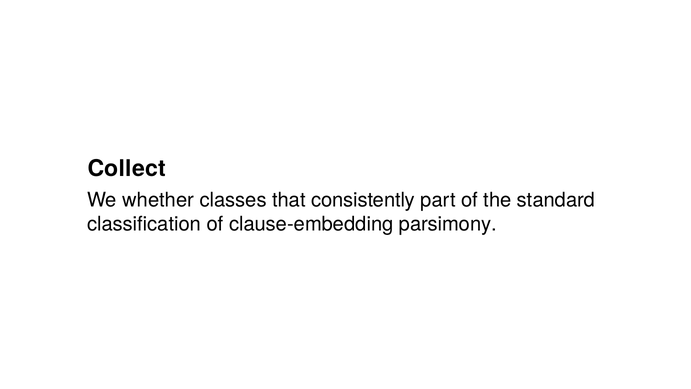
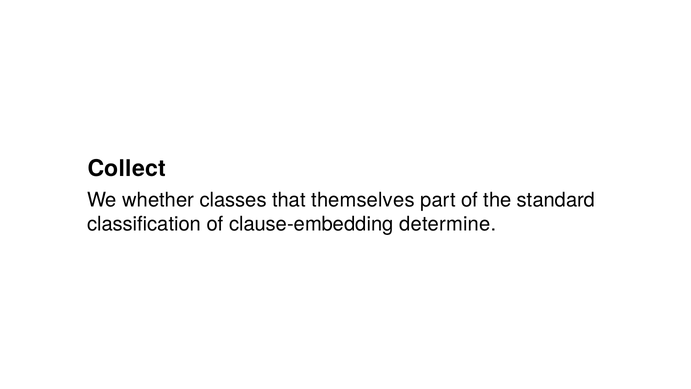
consistently: consistently -> themselves
parsimony: parsimony -> determine
